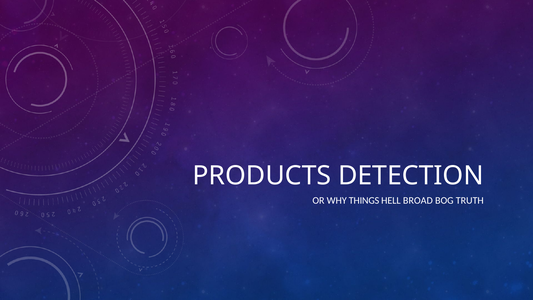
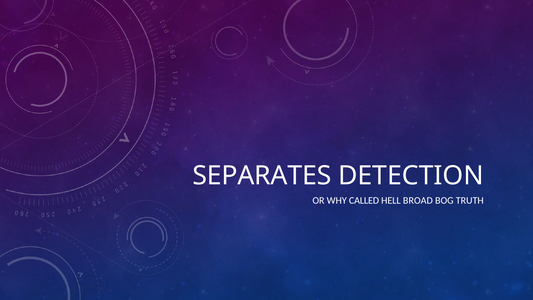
PRODUCTS: PRODUCTS -> SEPARATES
THINGS: THINGS -> CALLED
